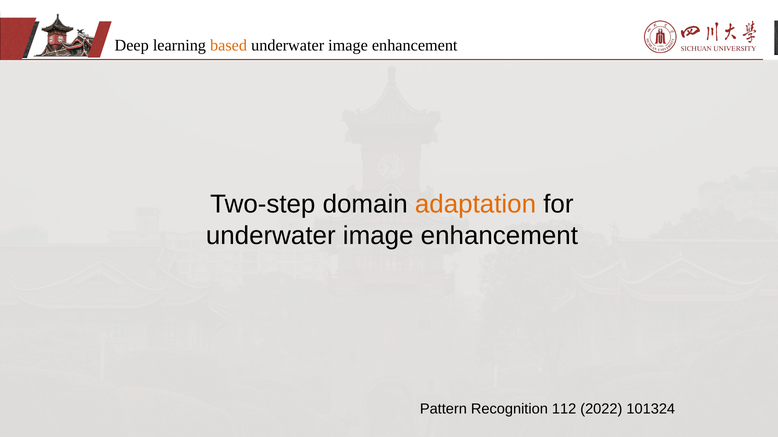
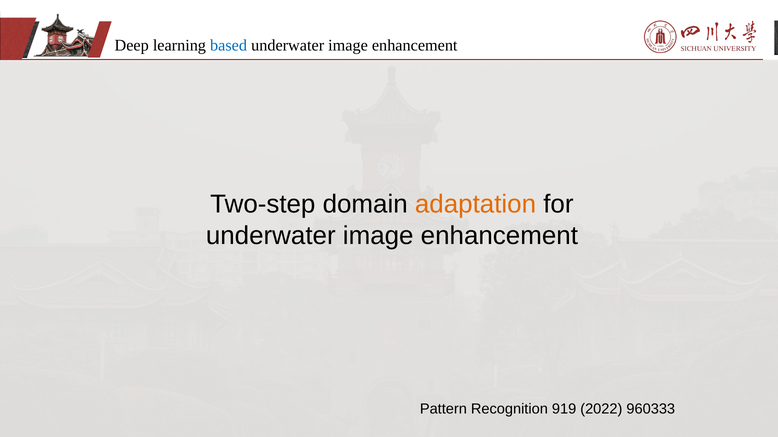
based colour: orange -> blue
112: 112 -> 919
101324: 101324 -> 960333
